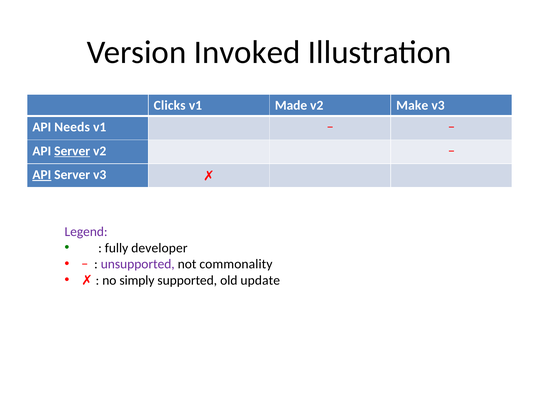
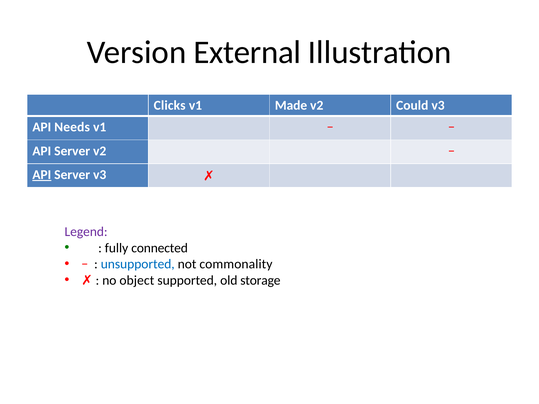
Invoked: Invoked -> External
Make: Make -> Could
Server at (72, 151) underline: present -> none
developer: developer -> connected
unsupported colour: purple -> blue
simply: simply -> object
update: update -> storage
